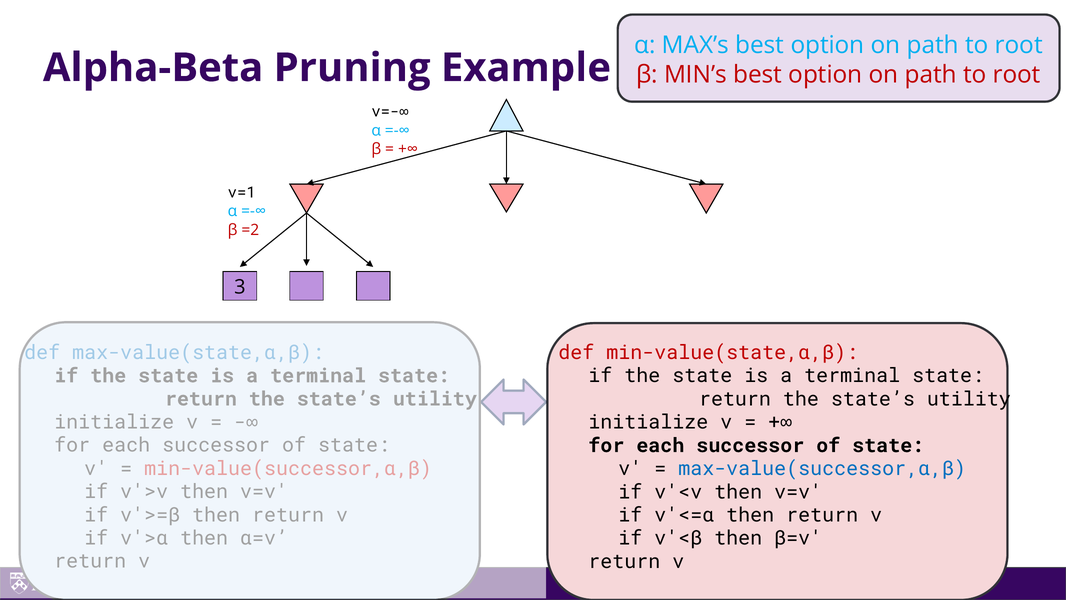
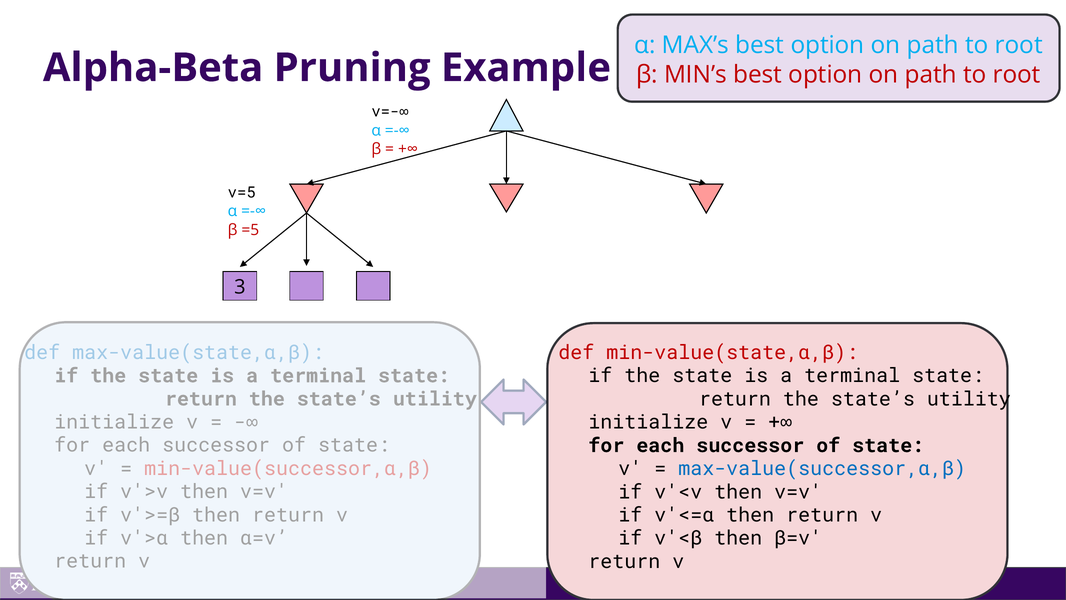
v=1: v=1 -> v=5
=2: =2 -> =5
